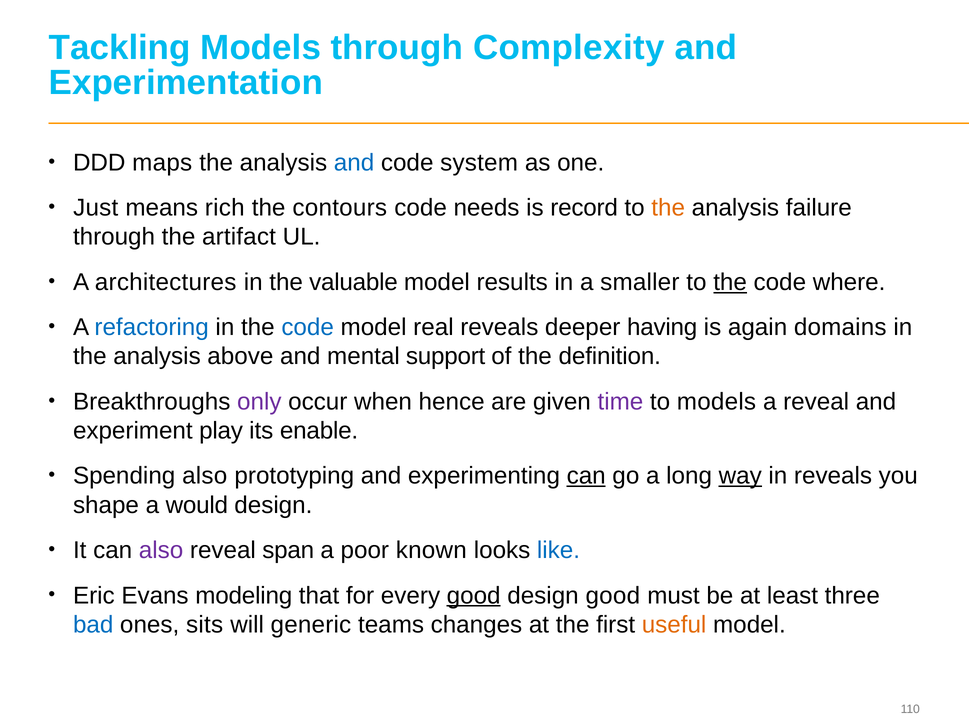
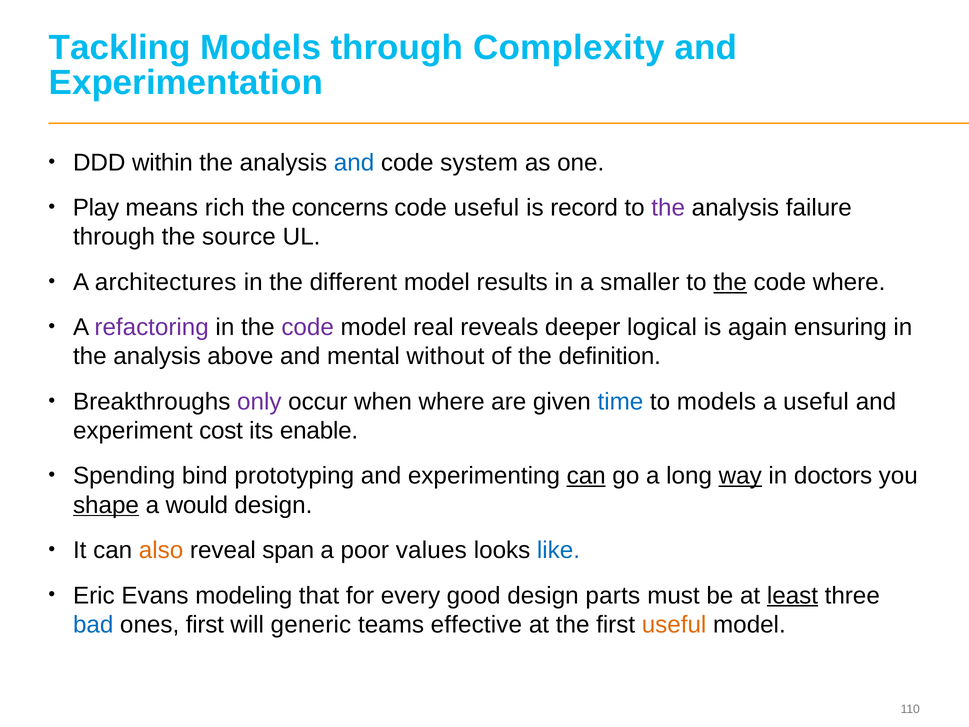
maps: maps -> within
Just: Just -> Play
contours: contours -> concerns
code needs: needs -> useful
the at (668, 208) colour: orange -> purple
artifact: artifact -> source
valuable: valuable -> different
refactoring colour: blue -> purple
code at (308, 327) colour: blue -> purple
having: having -> logical
domains: domains -> ensuring
support: support -> without
when hence: hence -> where
time colour: purple -> blue
a reveal: reveal -> useful
play: play -> cost
Spending also: also -> bind
in reveals: reveals -> doctors
shape underline: none -> present
also at (161, 550) colour: purple -> orange
known: known -> values
good at (474, 595) underline: present -> none
design good: good -> parts
least underline: none -> present
ones sits: sits -> first
changes: changes -> effective
